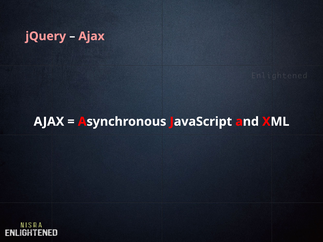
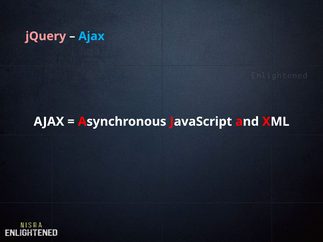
Ajax at (91, 36) colour: pink -> light blue
